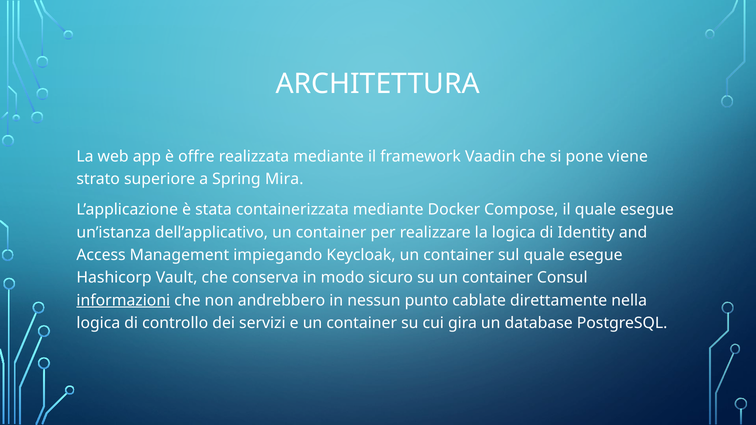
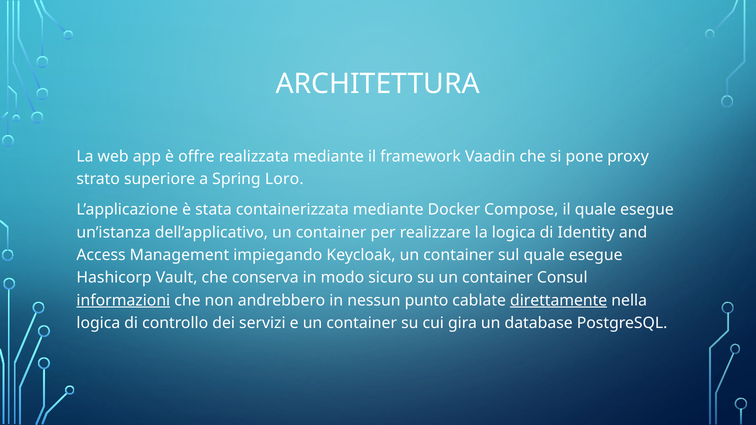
viene: viene -> proxy
Mira: Mira -> Loro
direttamente underline: none -> present
